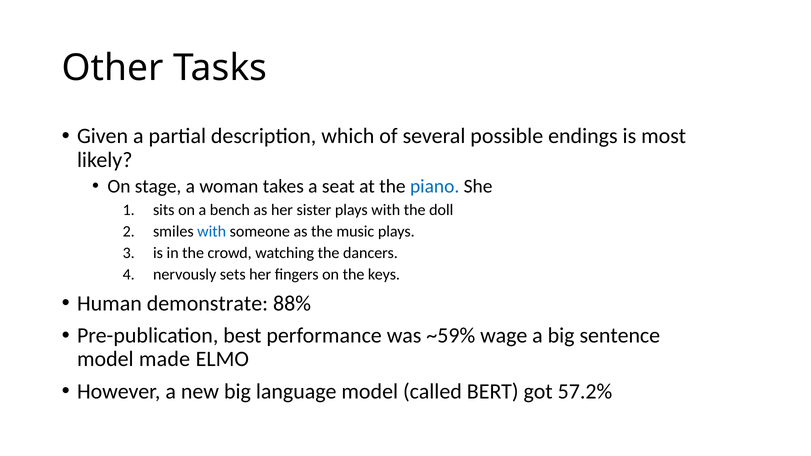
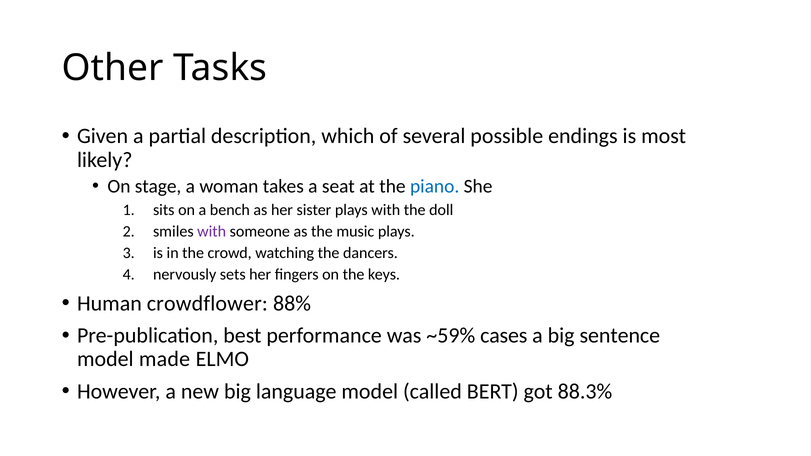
with at (212, 231) colour: blue -> purple
demonstrate: demonstrate -> crowdflower
wage: wage -> cases
57.2%: 57.2% -> 88.3%
